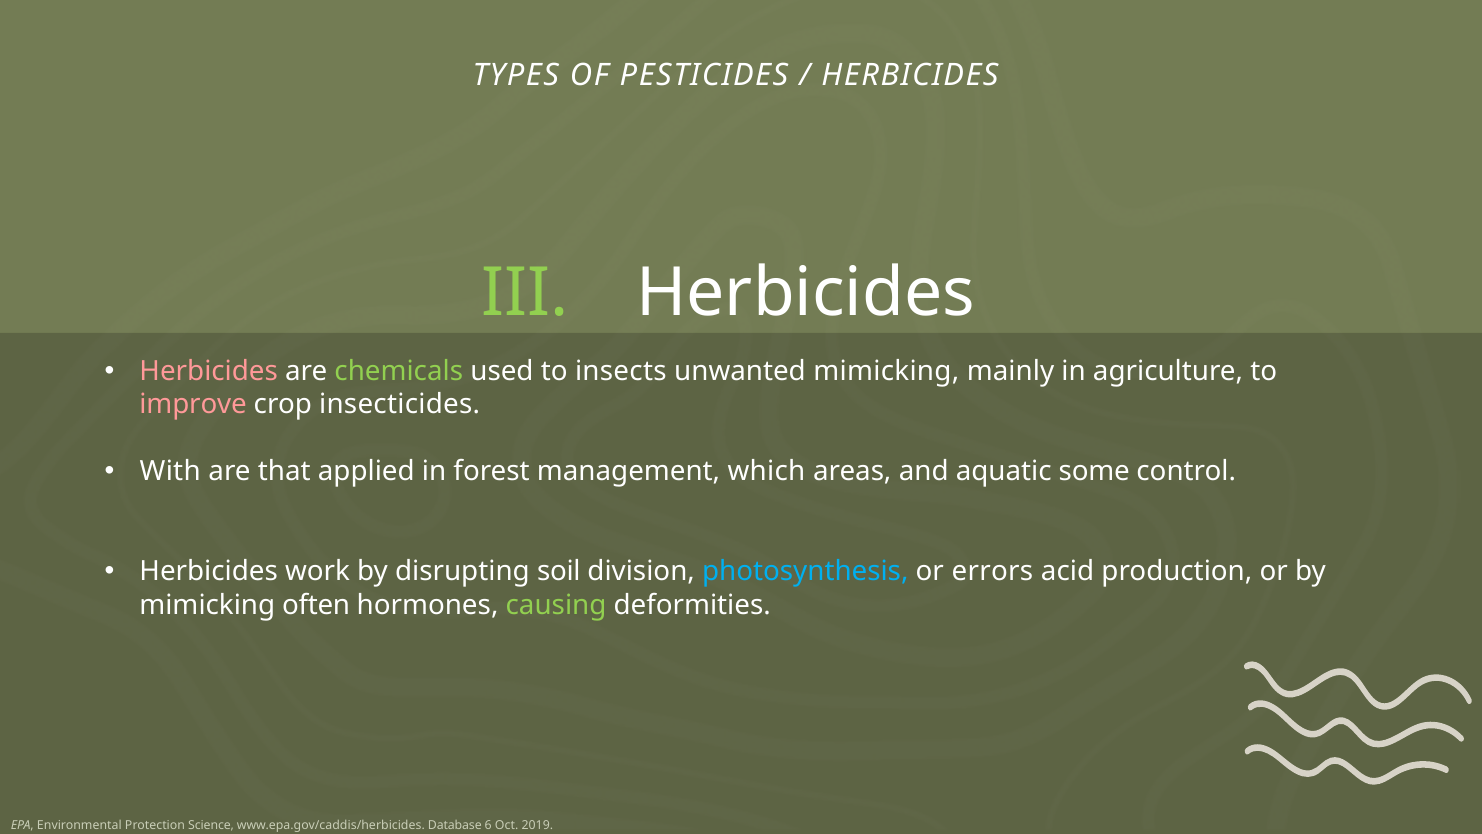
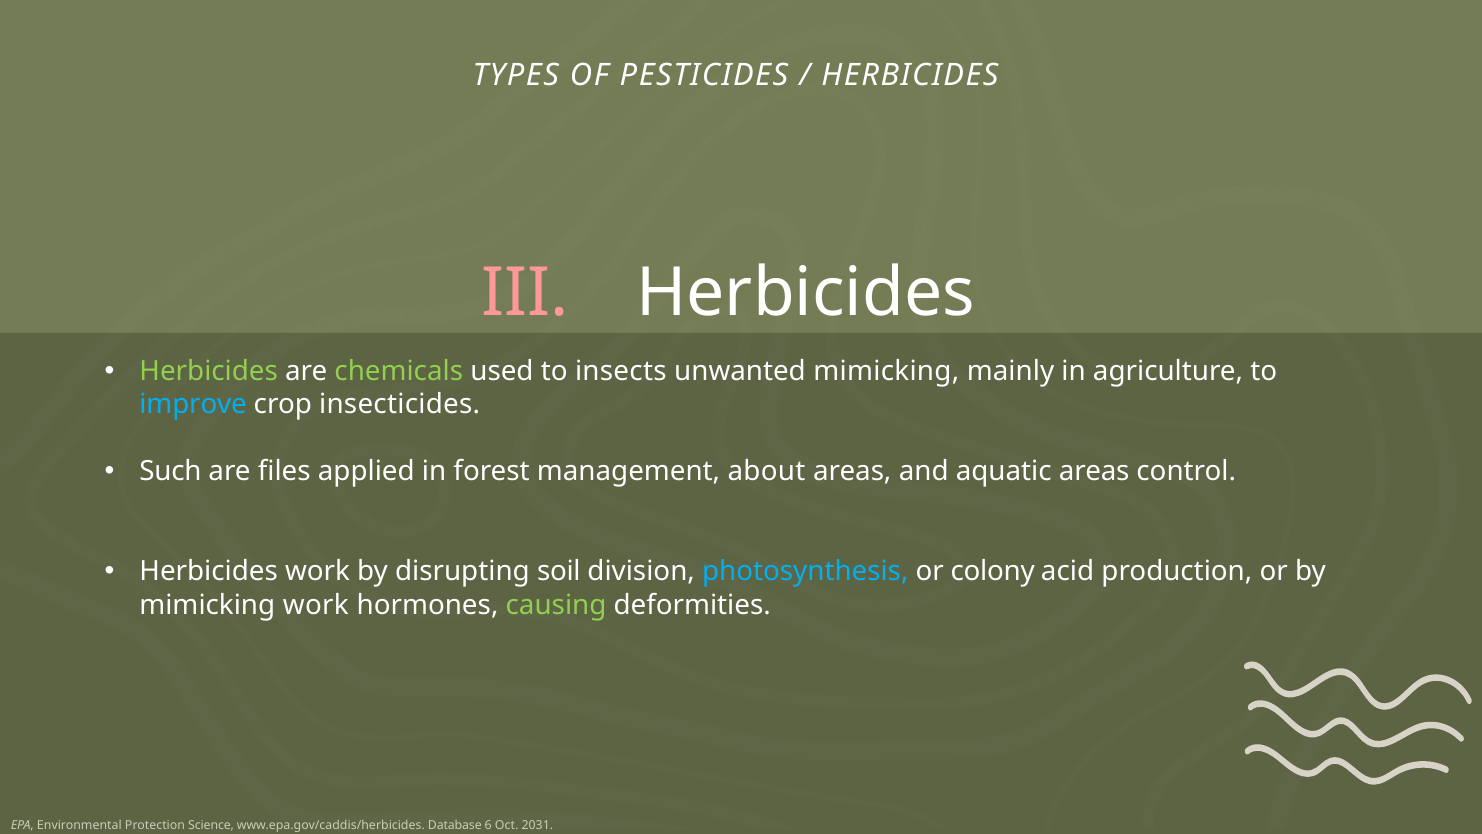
III colour: light green -> pink
Herbicides at (209, 371) colour: pink -> light green
improve colour: pink -> light blue
With: With -> Such
that: that -> files
which: which -> about
aquatic some: some -> areas
errors: errors -> colony
mimicking often: often -> work
2019: 2019 -> 2031
